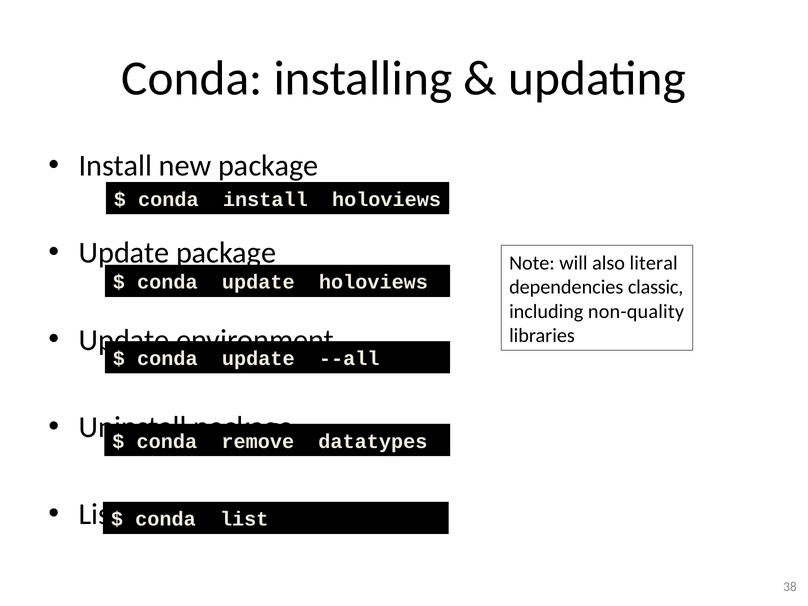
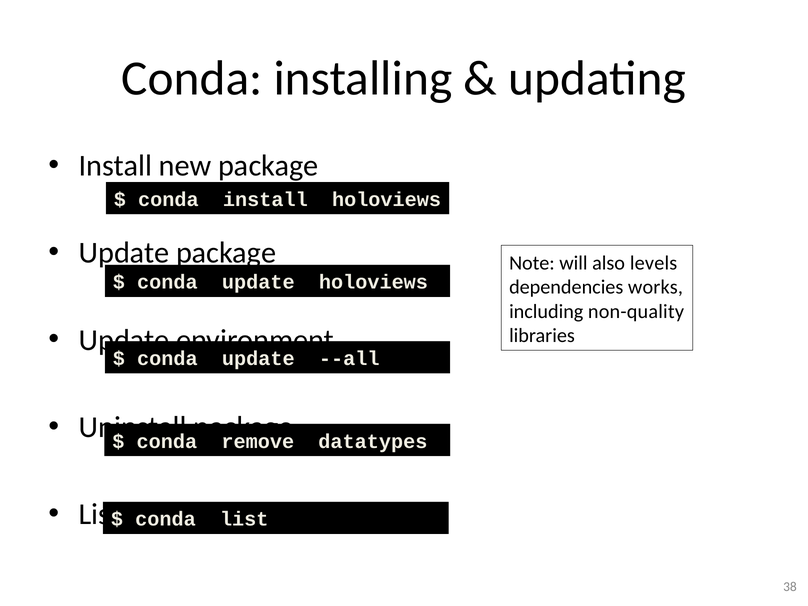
literal: literal -> levels
classic: classic -> works
